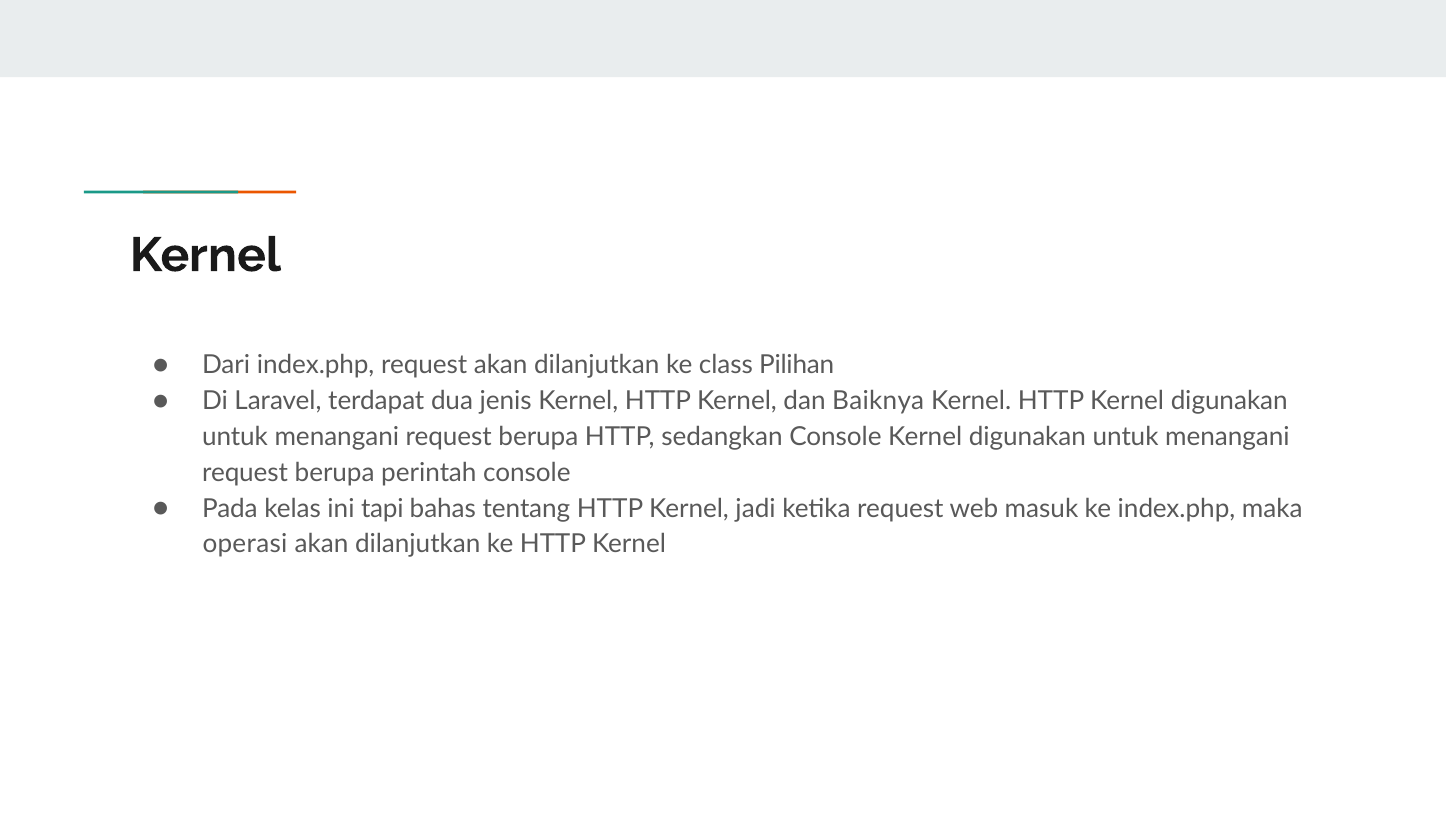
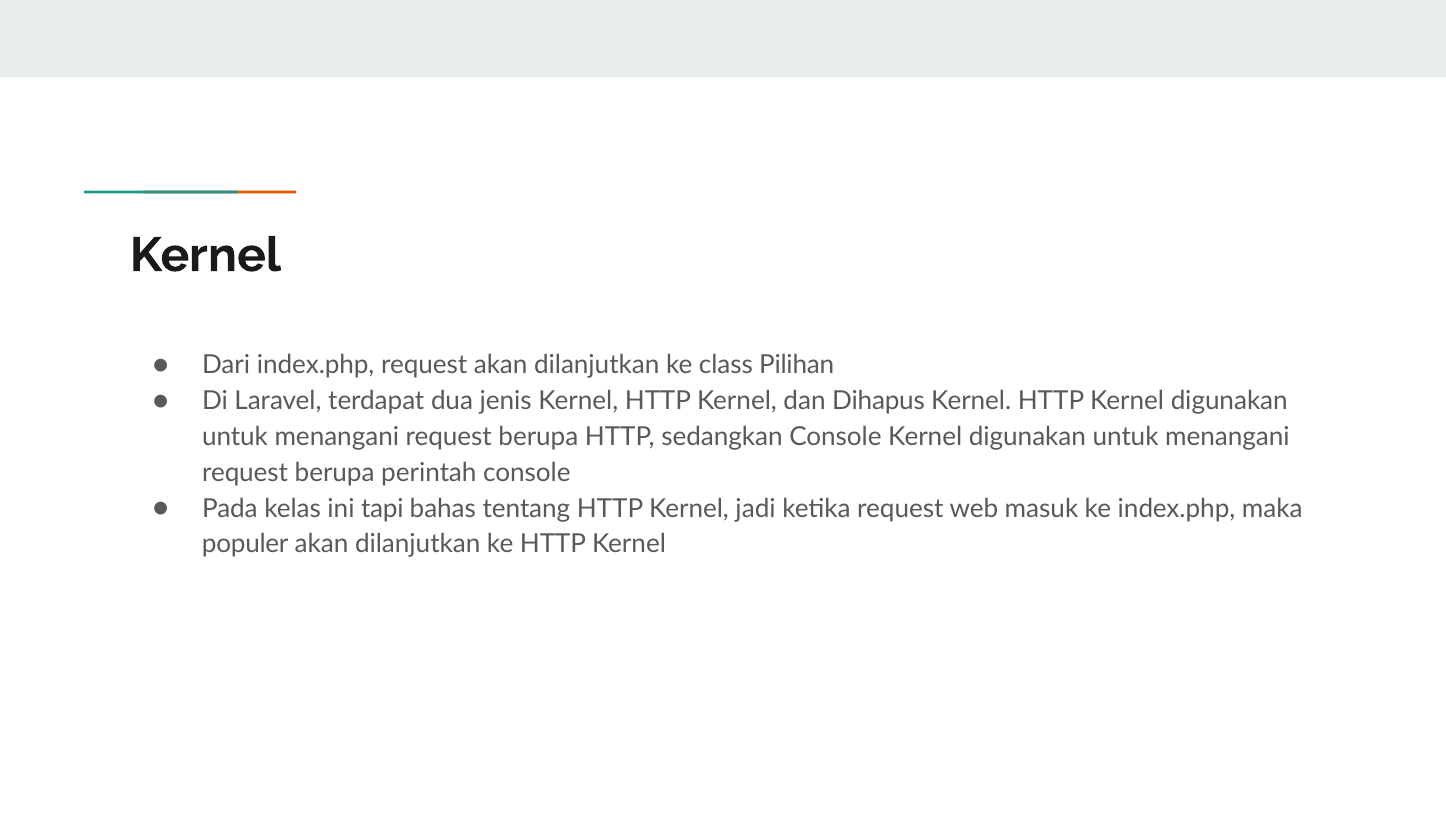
Baiknya: Baiknya -> Dihapus
operasi: operasi -> populer
